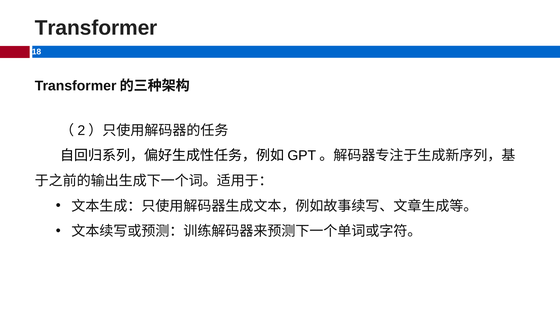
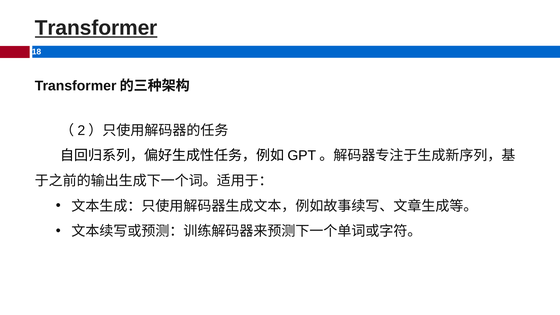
Transformer underline: none -> present
